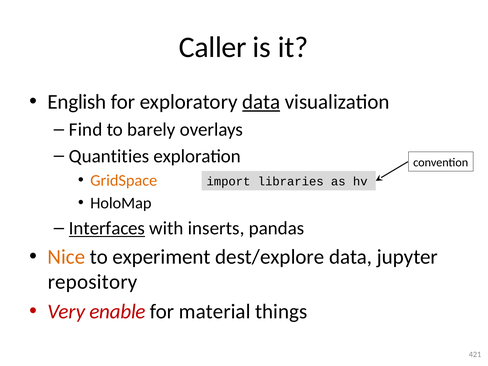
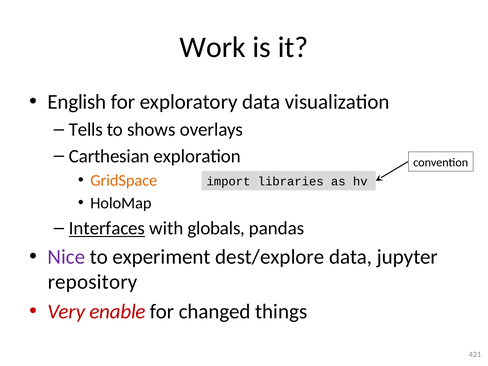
Caller: Caller -> Work
data at (261, 102) underline: present -> none
Find: Find -> Tells
barely: barely -> shows
Quantities: Quantities -> Carthesian
inserts: inserts -> globals
Nice colour: orange -> purple
material: material -> changed
